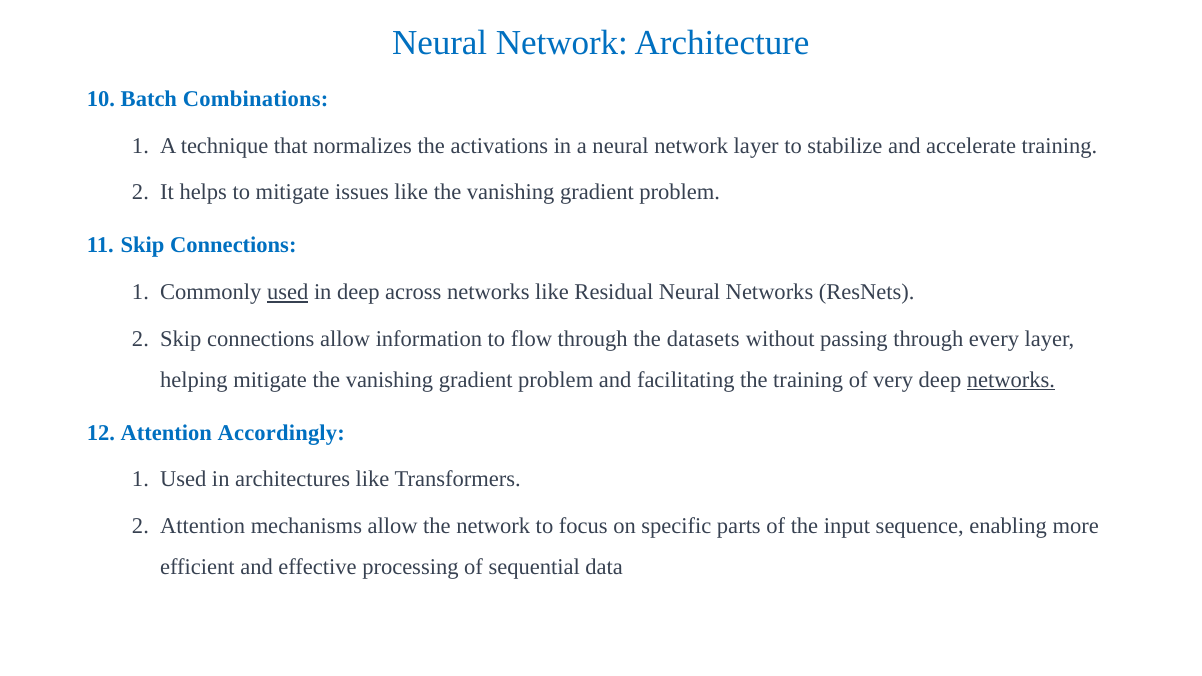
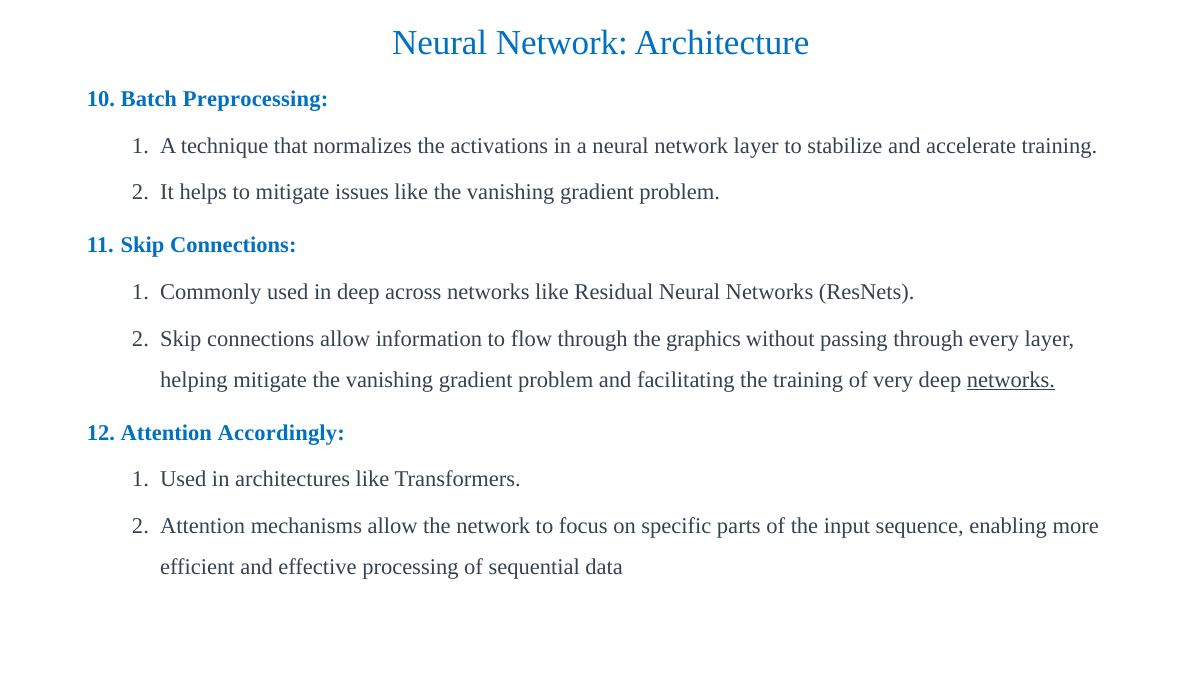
Combinations: Combinations -> Preprocessing
used at (288, 292) underline: present -> none
datasets: datasets -> graphics
